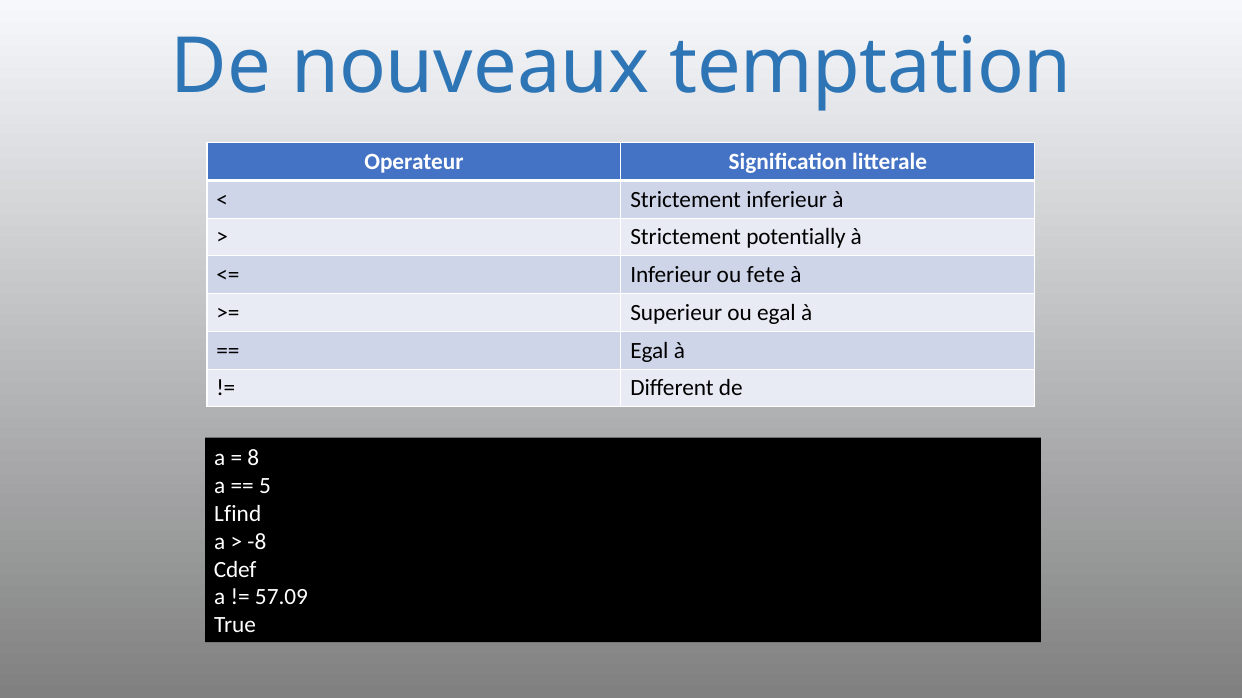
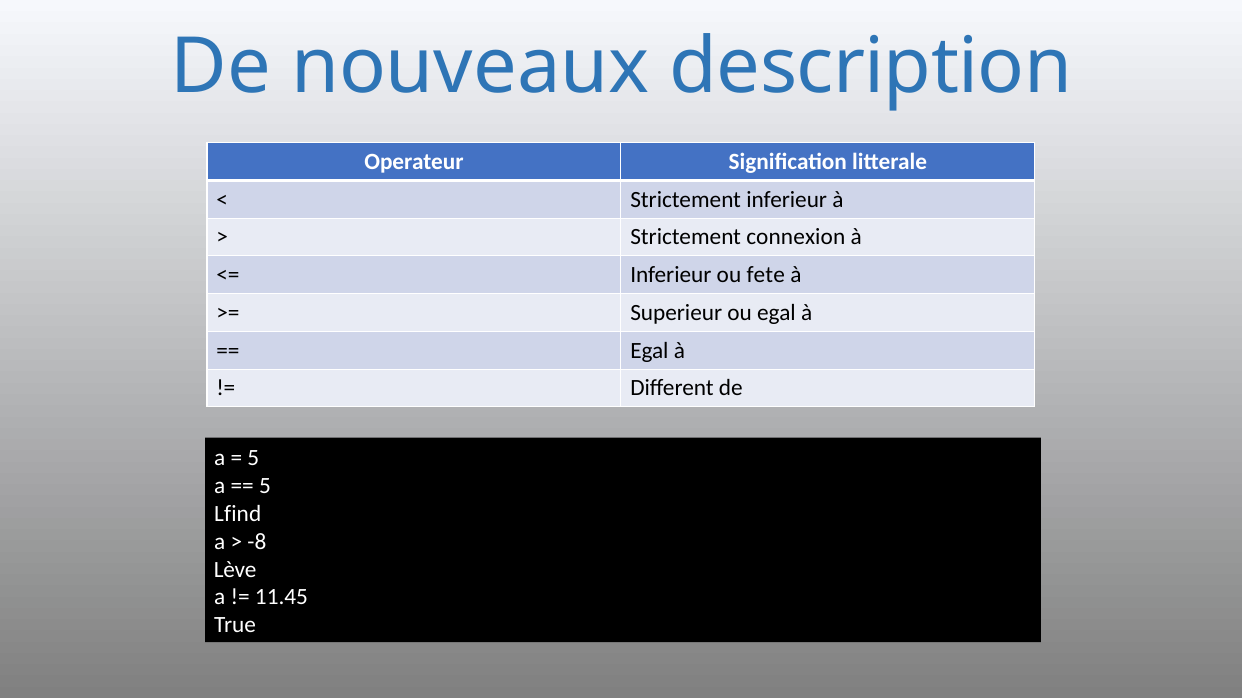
temptation: temptation -> description
potentially: potentially -> connexion
8 at (253, 458): 8 -> 5
Cdef: Cdef -> Lève
57.09: 57.09 -> 11.45
